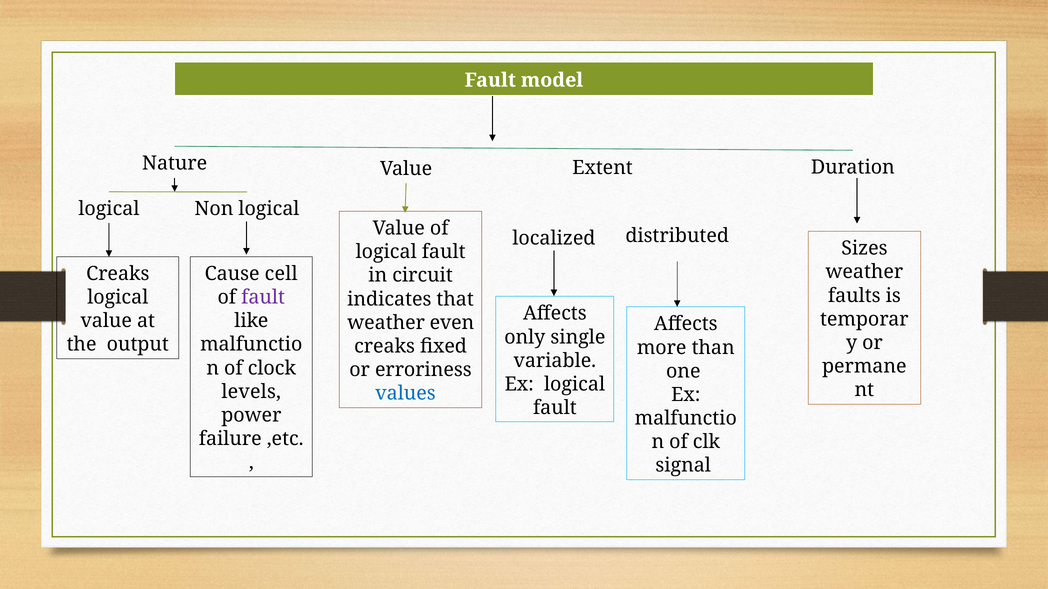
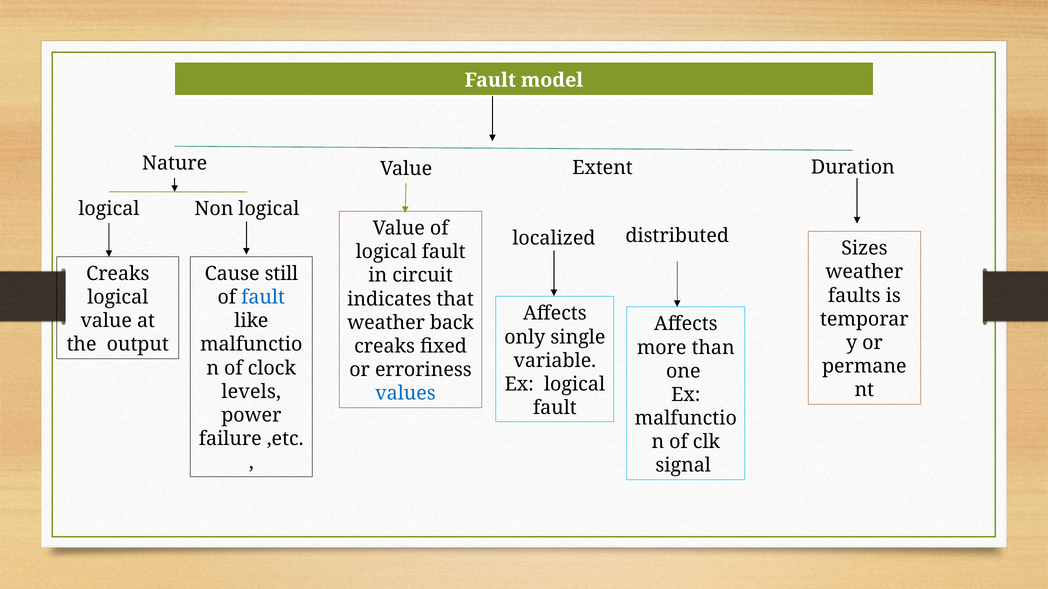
cell: cell -> still
fault at (263, 298) colour: purple -> blue
even: even -> back
